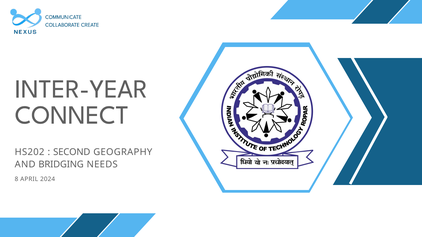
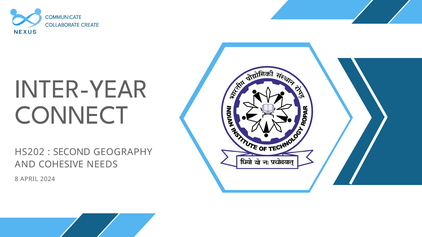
BRIDGING: BRIDGING -> COHESIVE
